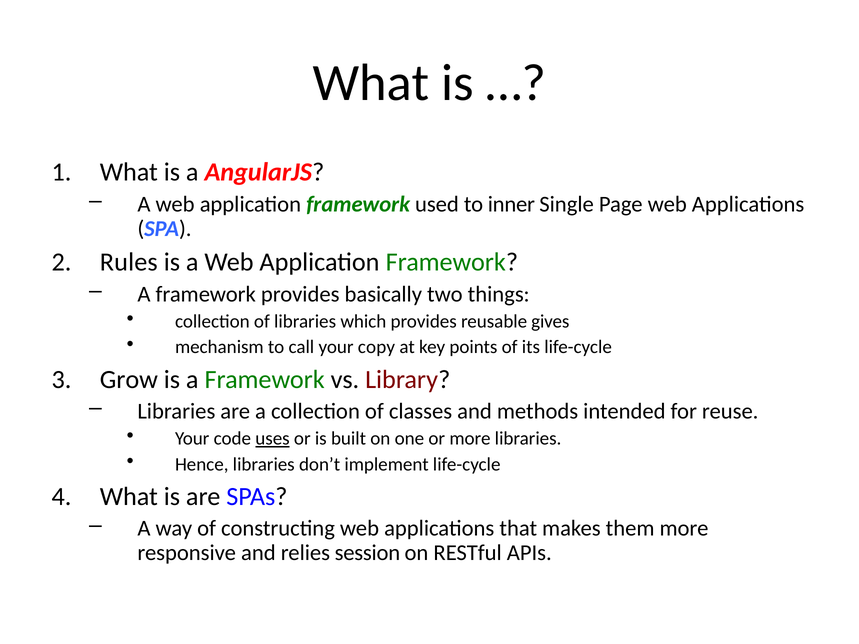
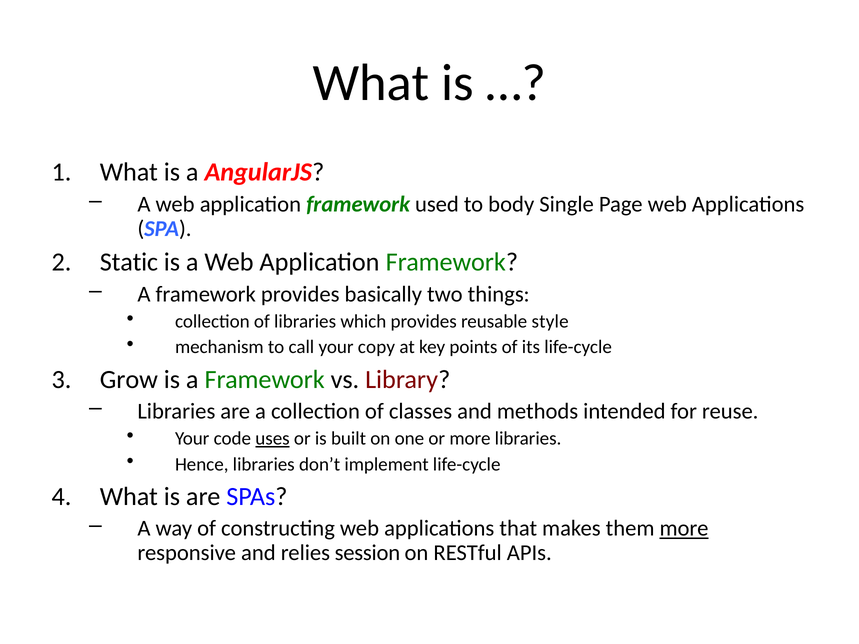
inner: inner -> body
Rules: Rules -> Static
gives: gives -> style
more at (684, 529) underline: none -> present
